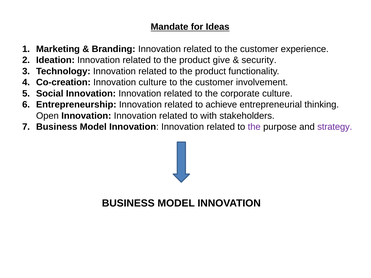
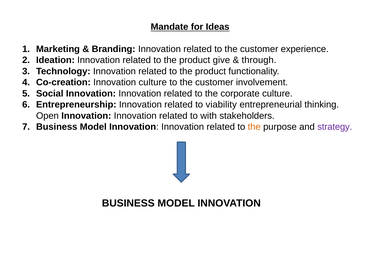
security: security -> through
achieve: achieve -> viability
the at (254, 127) colour: purple -> orange
